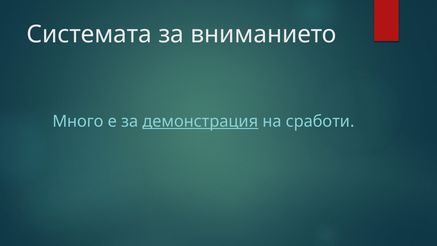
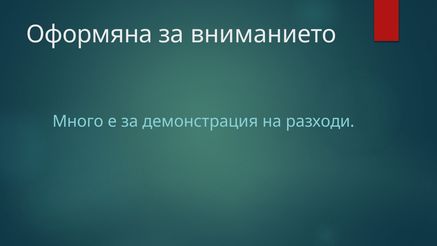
Системата: Системата -> Оформяна
демонстрация underline: present -> none
сработи: сработи -> разходи
